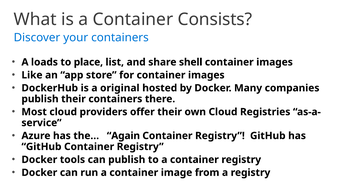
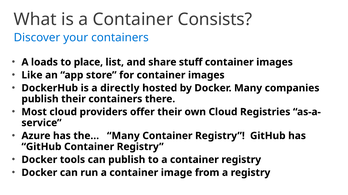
shell: shell -> stuff
original: original -> directly
the… Again: Again -> Many
